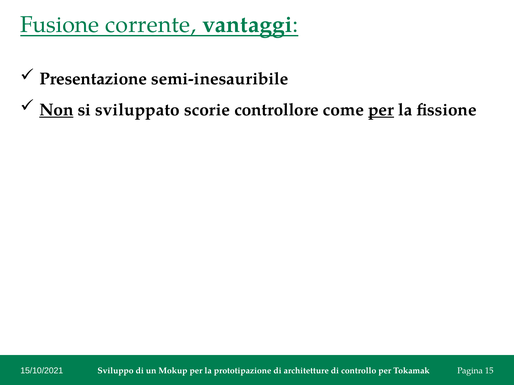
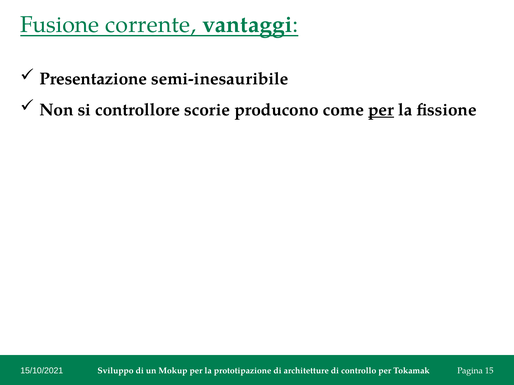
Non underline: present -> none
sviluppato: sviluppato -> controllore
controllore: controllore -> producono
